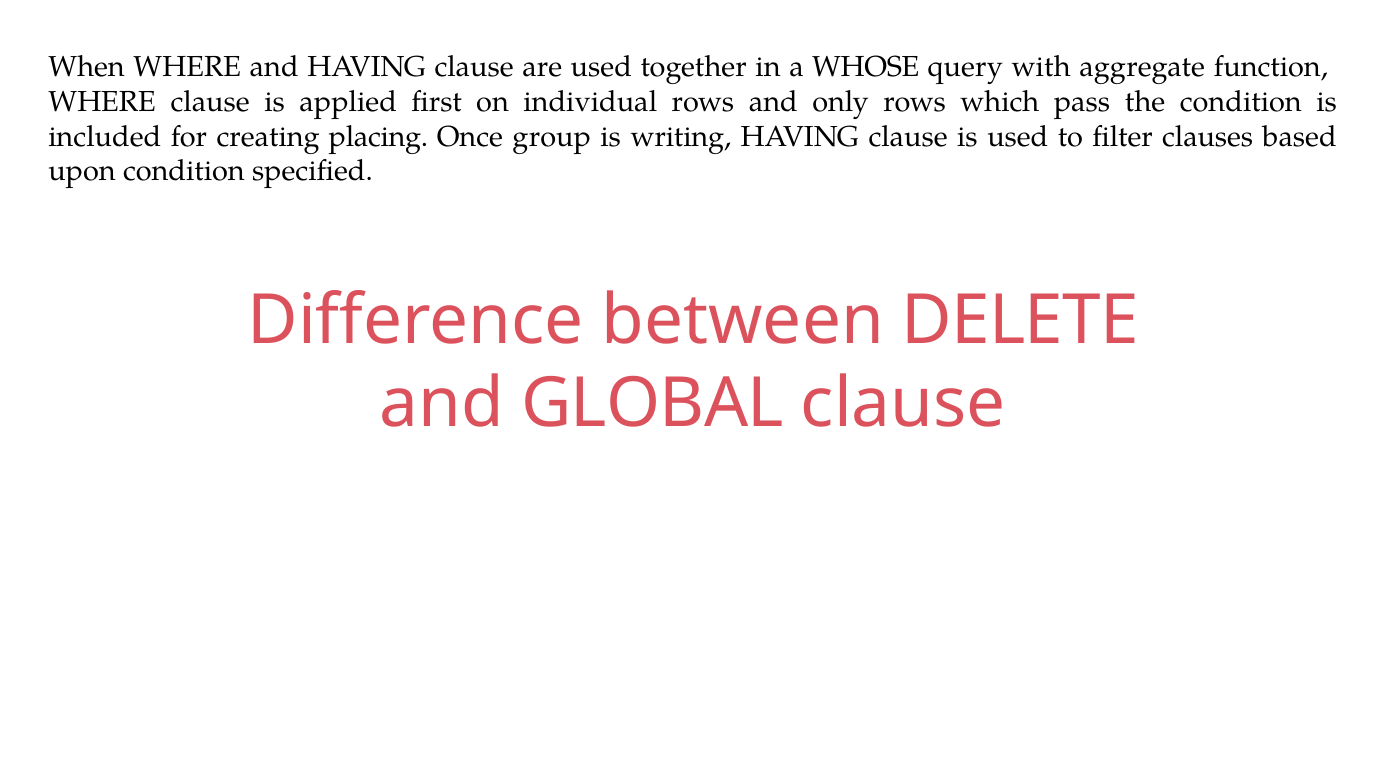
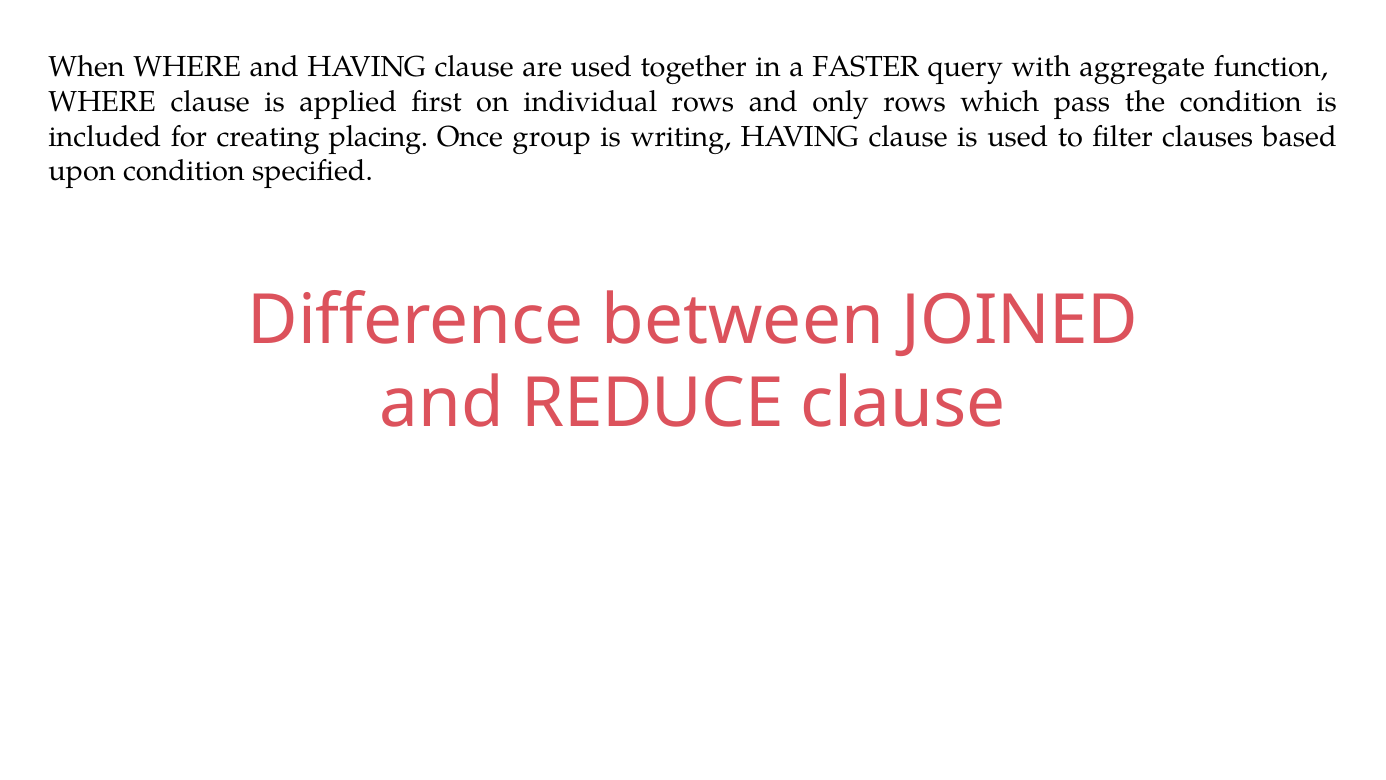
WHOSE: WHOSE -> FASTER
DELETE: DELETE -> JOINED
GLOBAL: GLOBAL -> REDUCE
